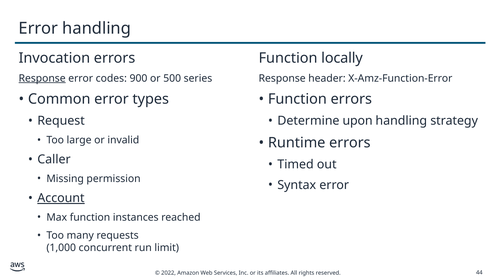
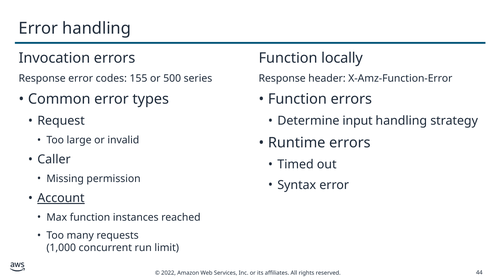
Response at (42, 78) underline: present -> none
900: 900 -> 155
upon: upon -> input
